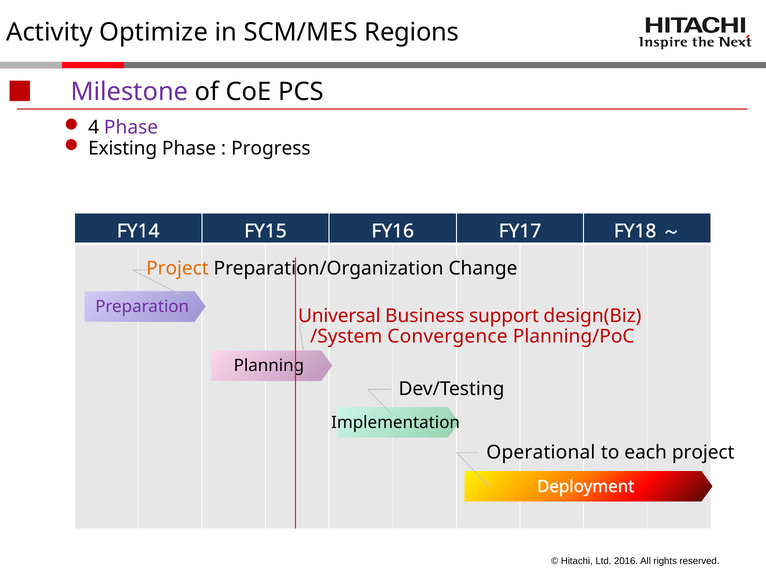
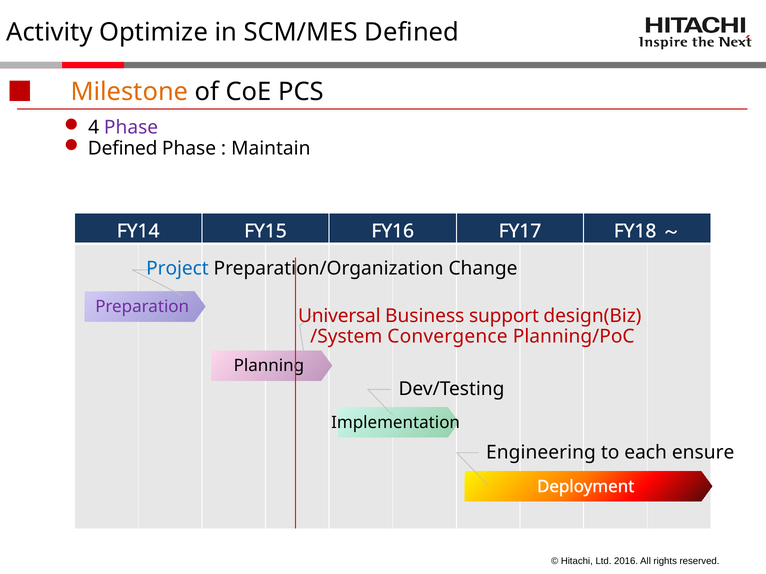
SCM/MES Regions: Regions -> Defined
Milestone colour: purple -> orange
Existing at (123, 148): Existing -> Defined
Progress: Progress -> Maintain
Project at (177, 269) colour: orange -> blue
Operational: Operational -> Engineering
each project: project -> ensure
